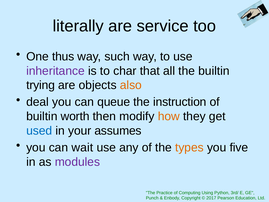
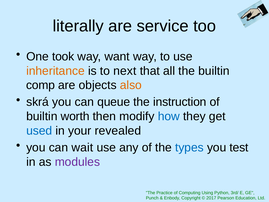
thus: thus -> took
such: such -> want
inheritance colour: purple -> orange
char: char -> next
trying: trying -> comp
deal: deal -> skrá
how colour: orange -> blue
assumes: assumes -> revealed
types colour: orange -> blue
five: five -> test
